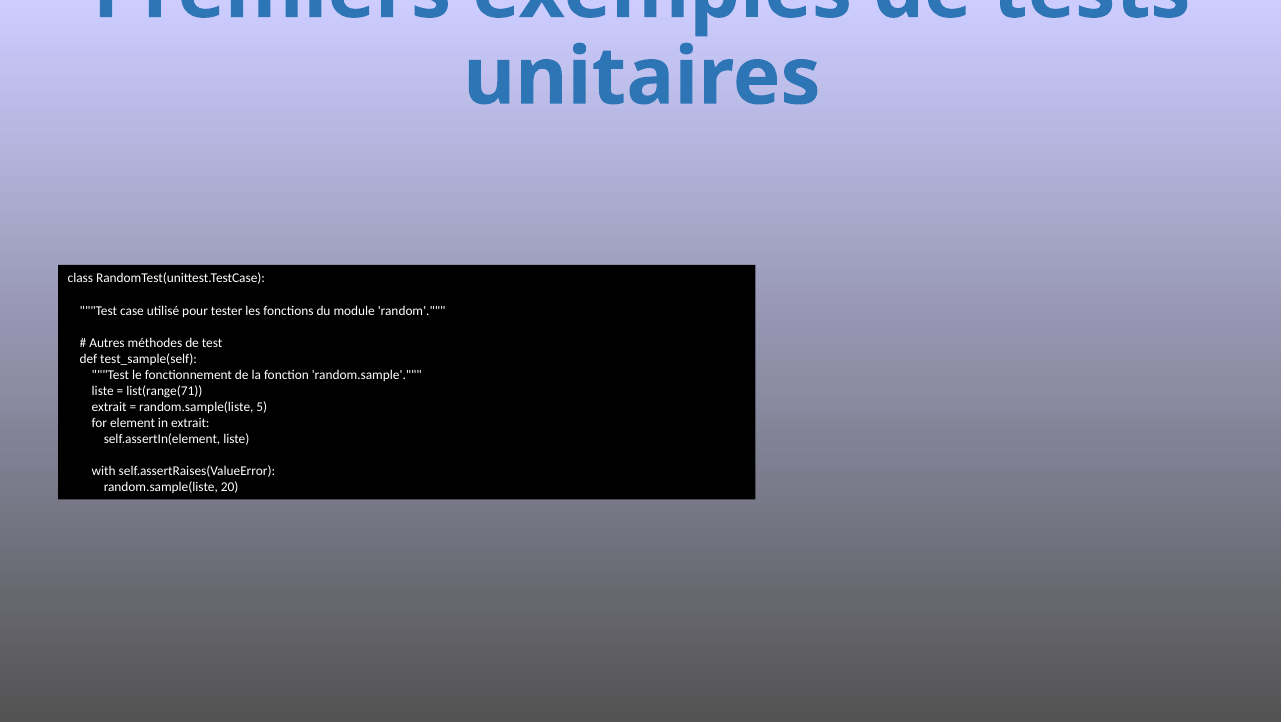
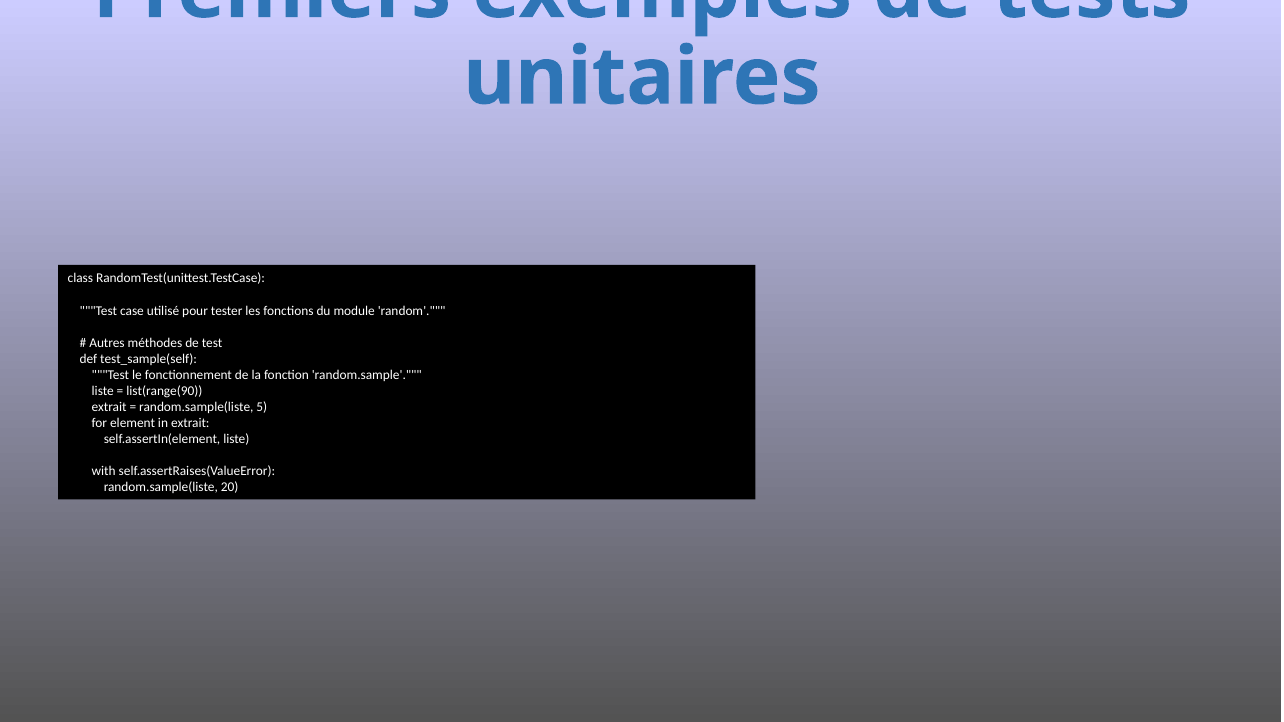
list(range(71: list(range(71 -> list(range(90
